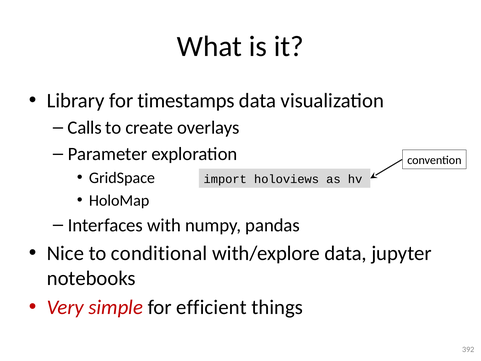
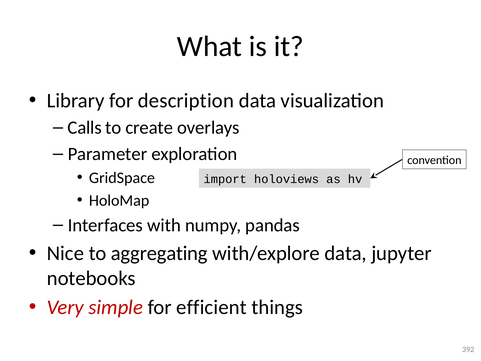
timestamps: timestamps -> description
conditional: conditional -> aggregating
